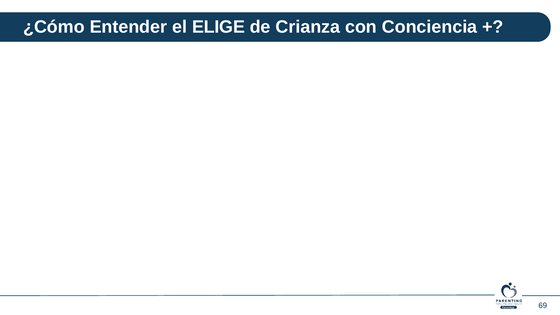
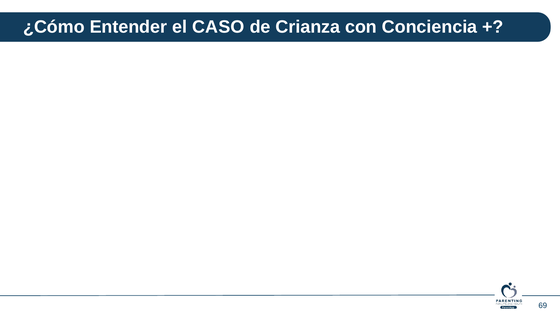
ELIGE: ELIGE -> CASO
